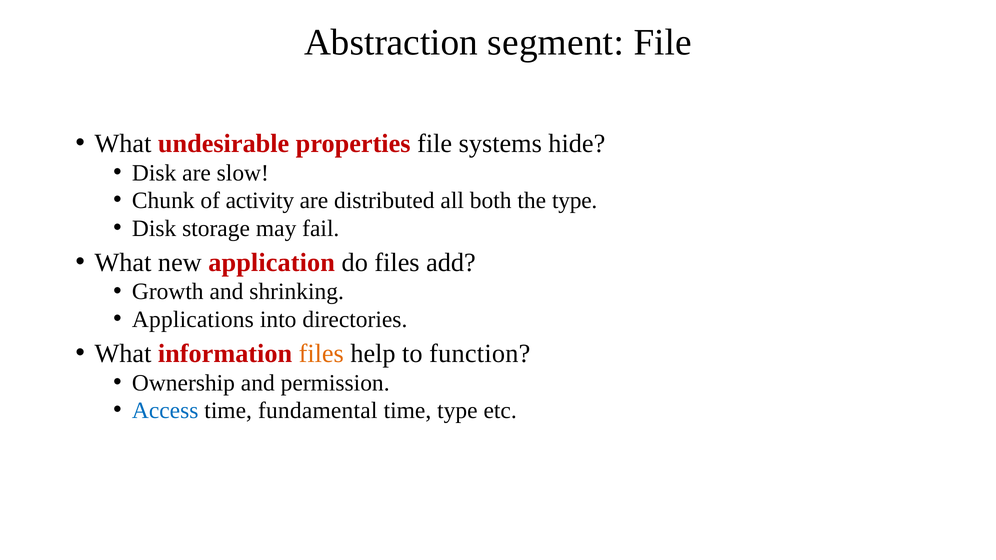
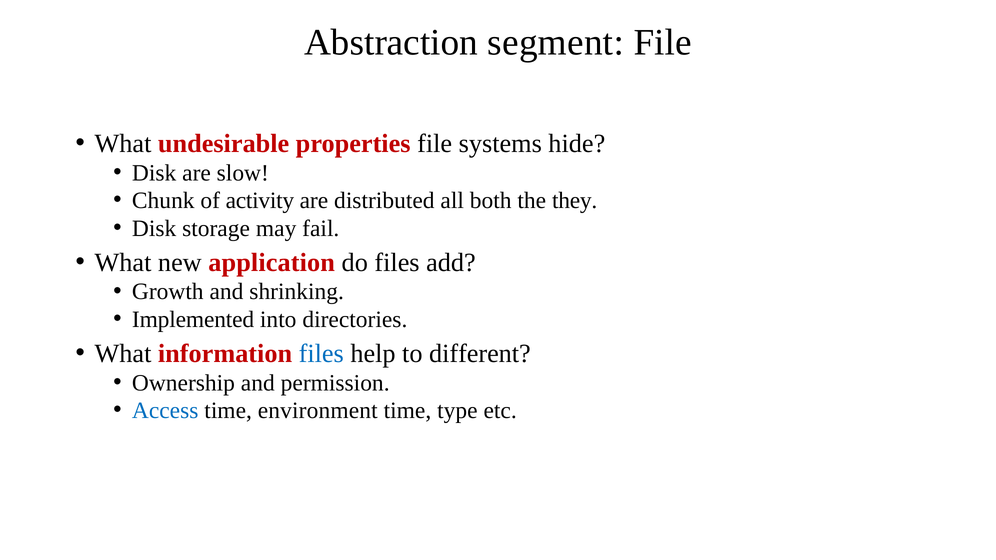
the type: type -> they
Applications: Applications -> Implemented
files at (321, 354) colour: orange -> blue
function: function -> different
fundamental: fundamental -> environment
